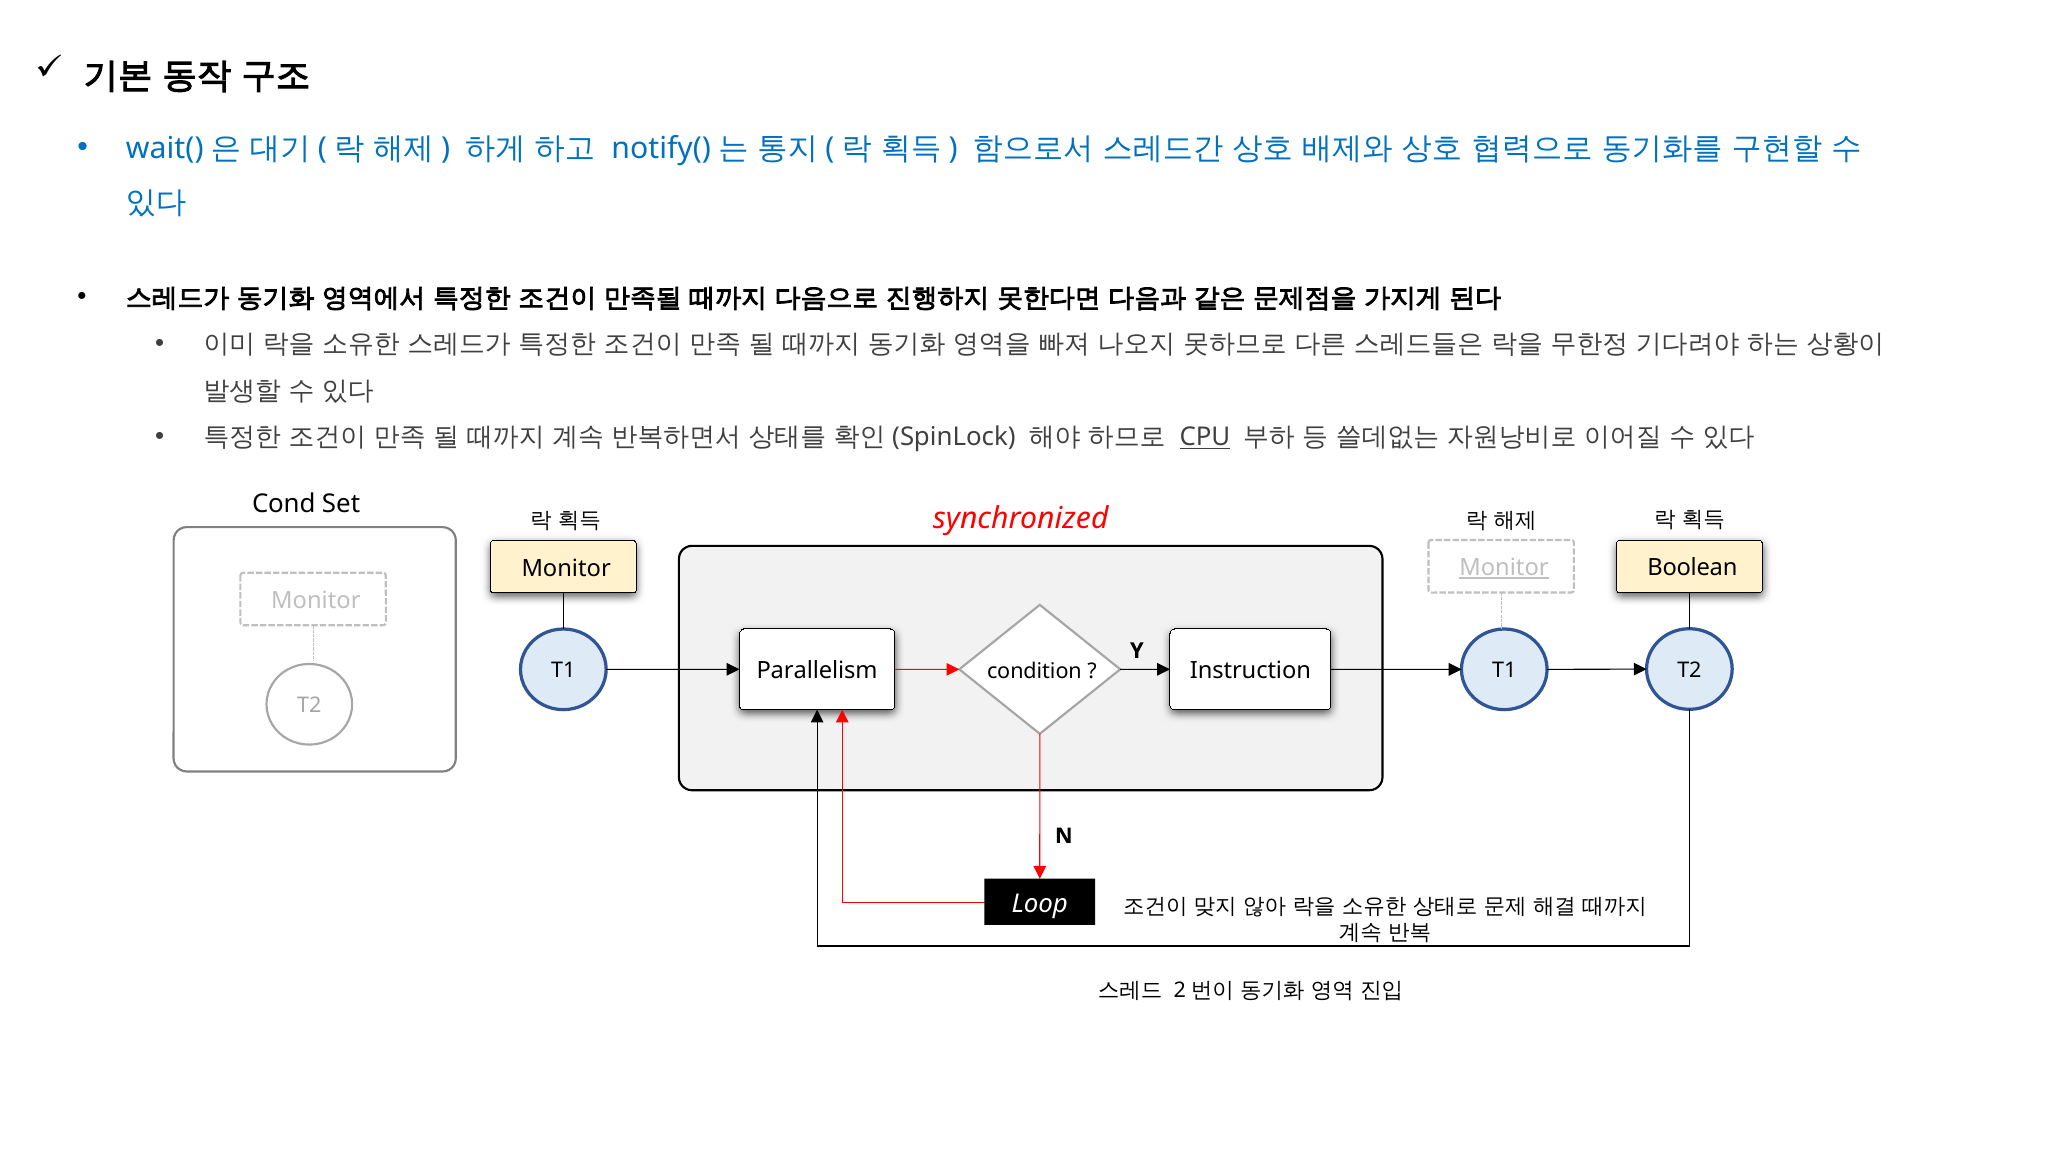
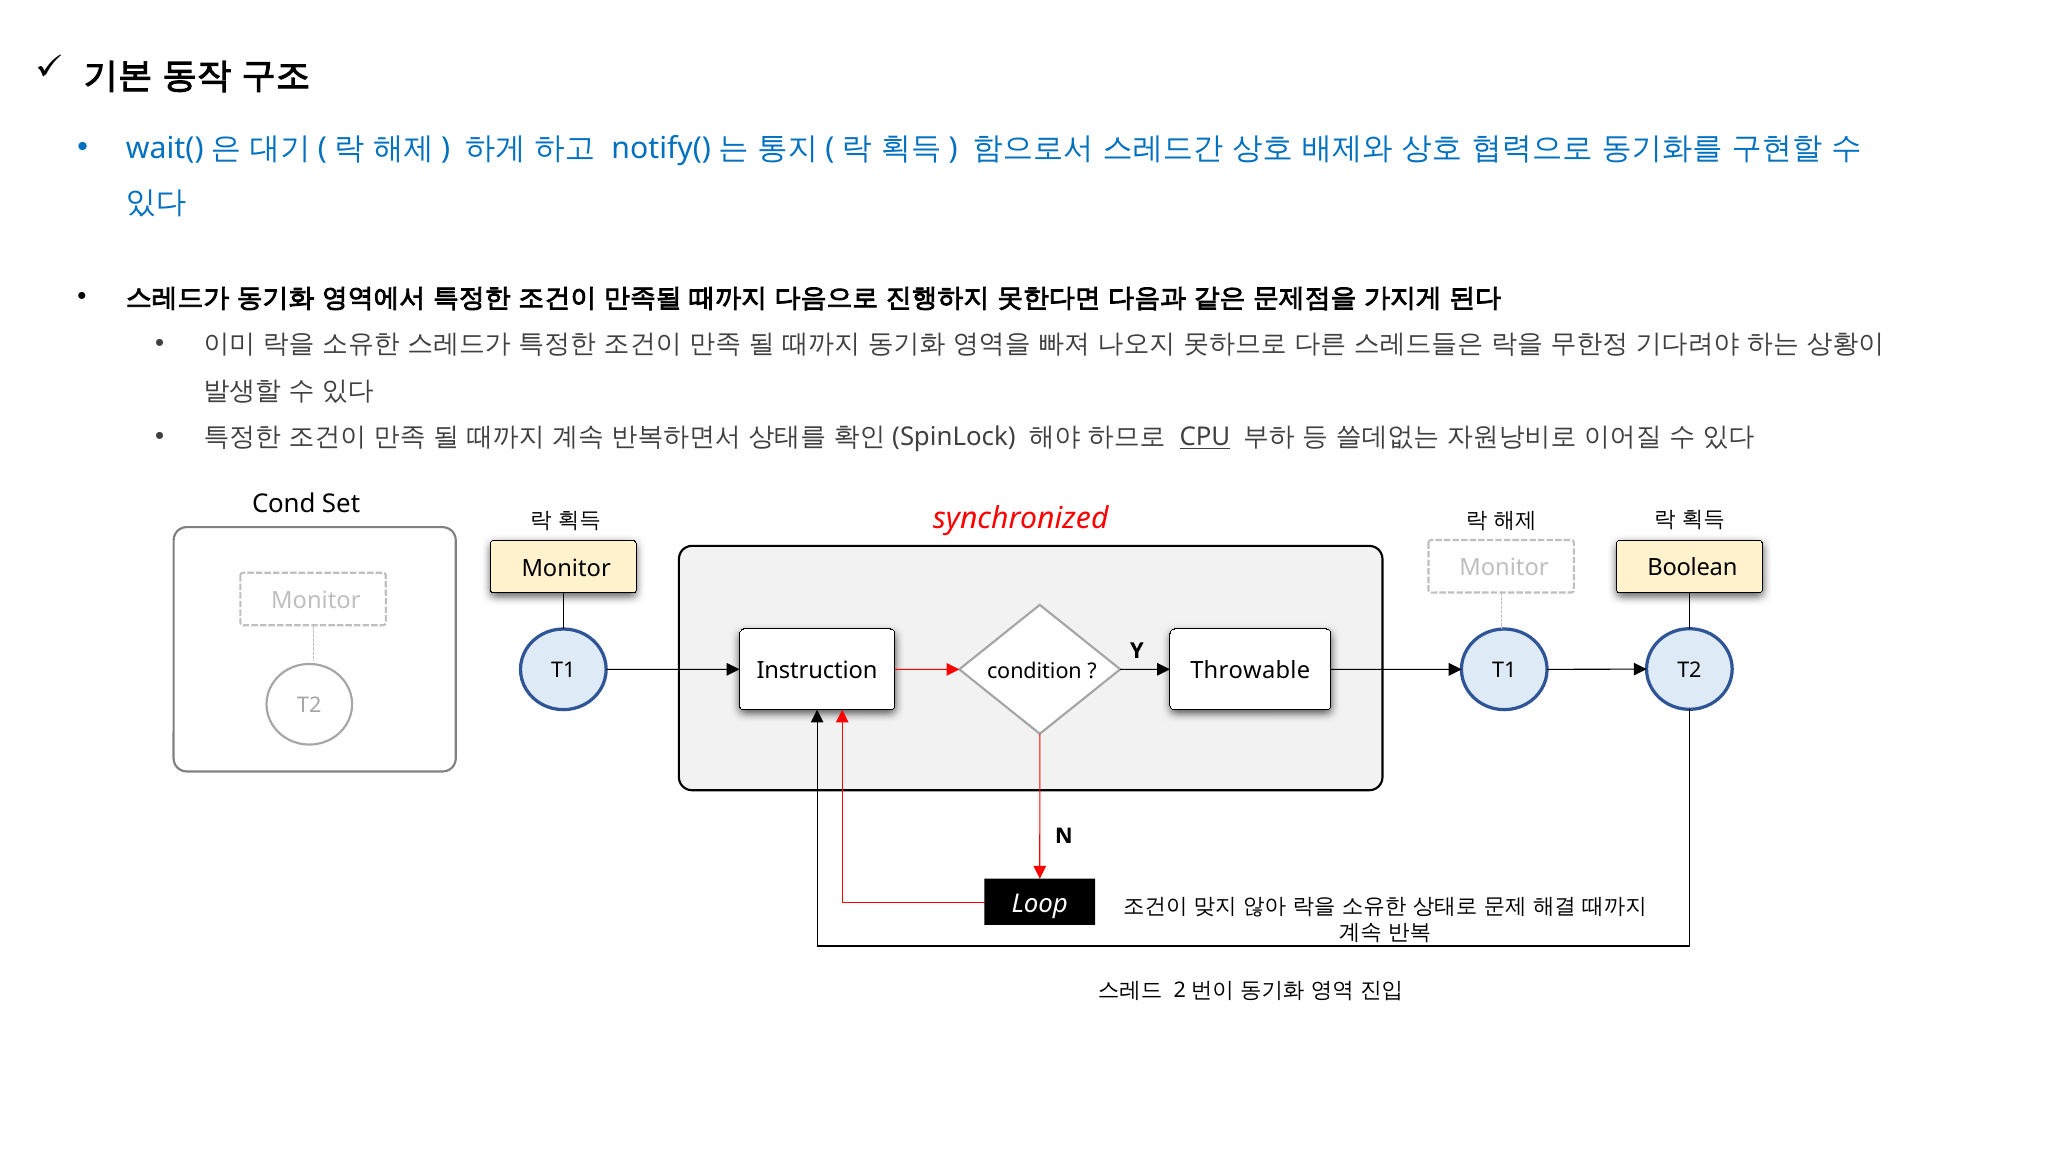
Monitor at (1504, 568) underline: present -> none
Parallelism: Parallelism -> Instruction
Instruction: Instruction -> Throwable
